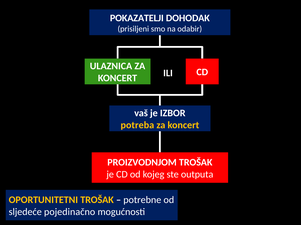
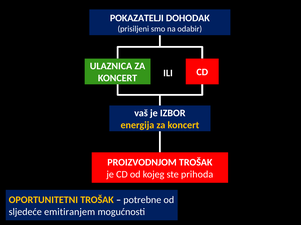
potreba: potreba -> energija
outputa: outputa -> prihoda
pojedinačno: pojedinačno -> emitiranjem
